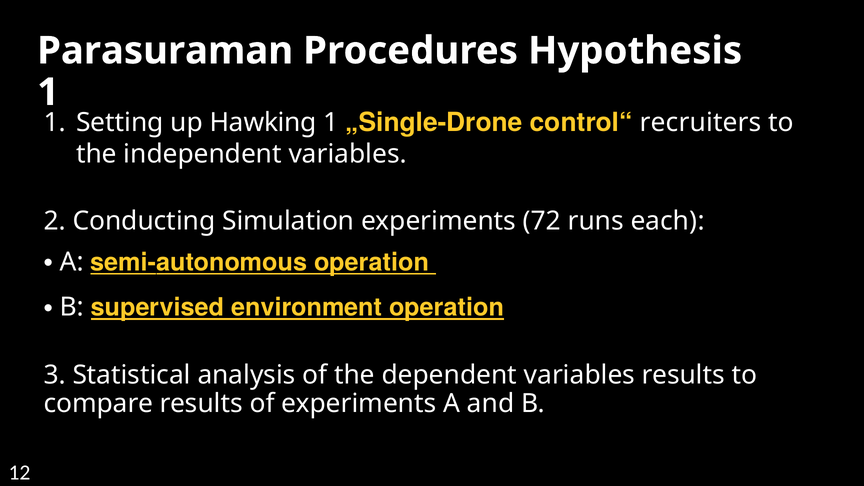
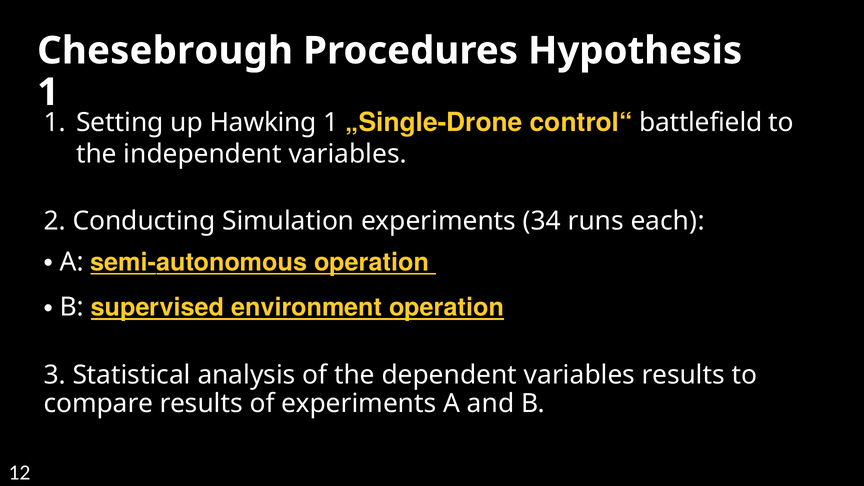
Parasuraman: Parasuraman -> Chesebrough
recruiters: recruiters -> battlefield
72: 72 -> 34
